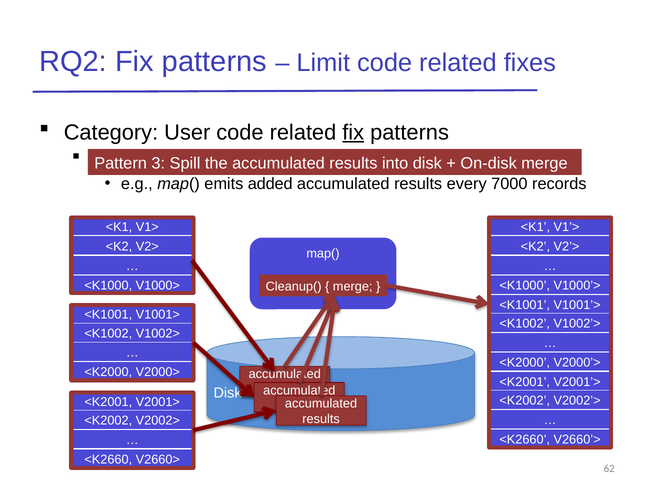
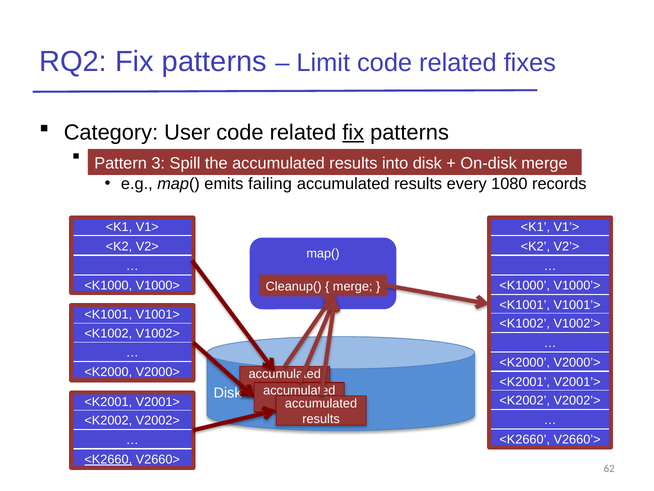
added: added -> failing
7000: 7000 -> 1080
<K2660 at (108, 459) underline: none -> present
